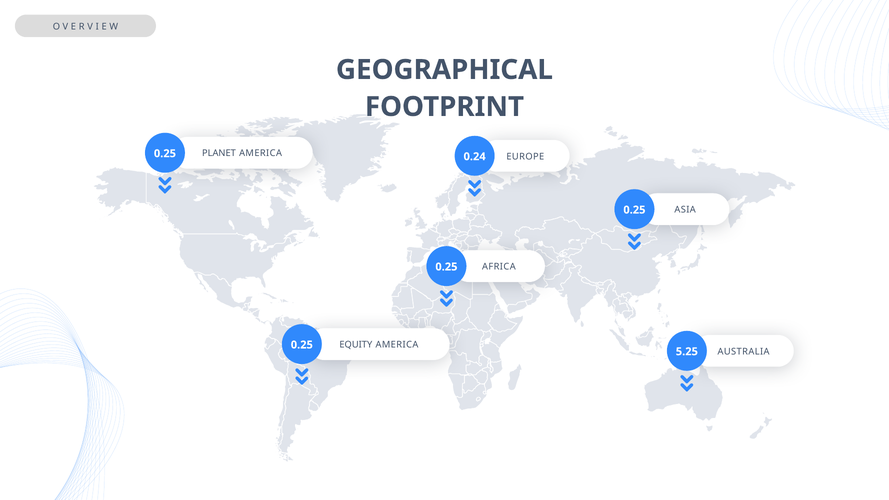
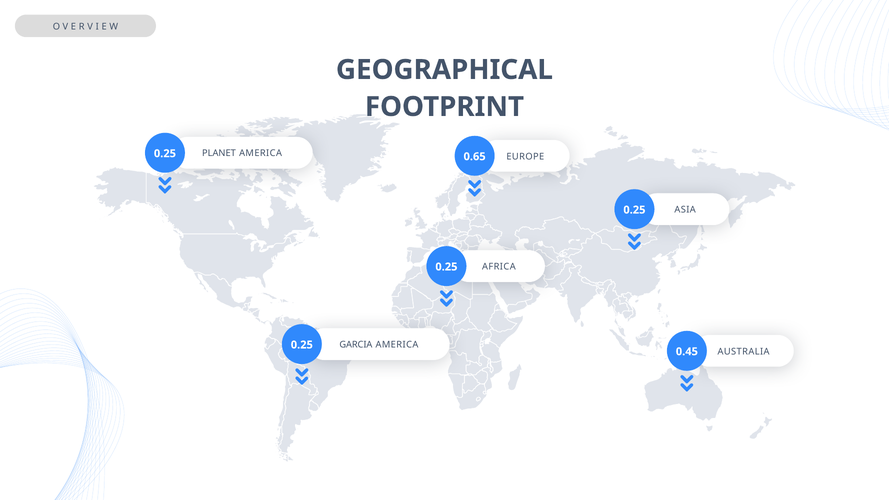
0.24: 0.24 -> 0.65
EQUITY: EQUITY -> GARCIA
5.25: 5.25 -> 0.45
